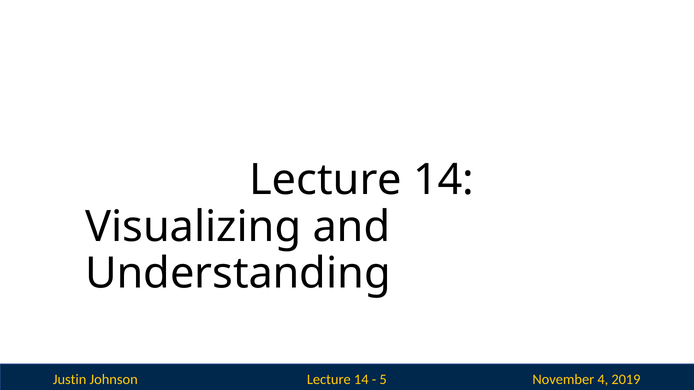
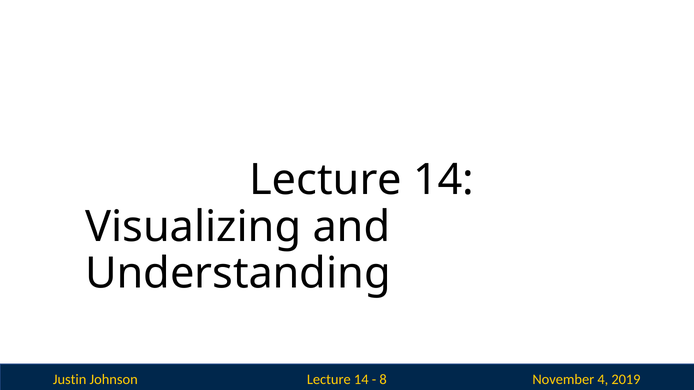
5: 5 -> 8
